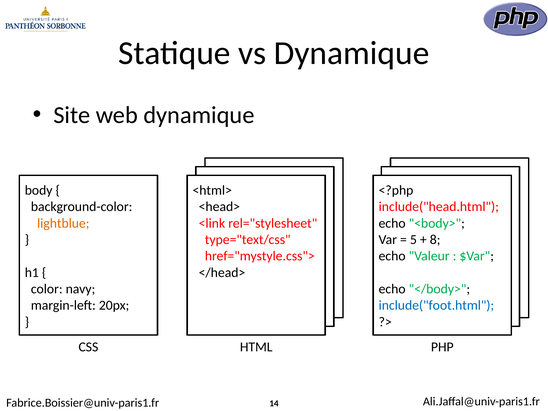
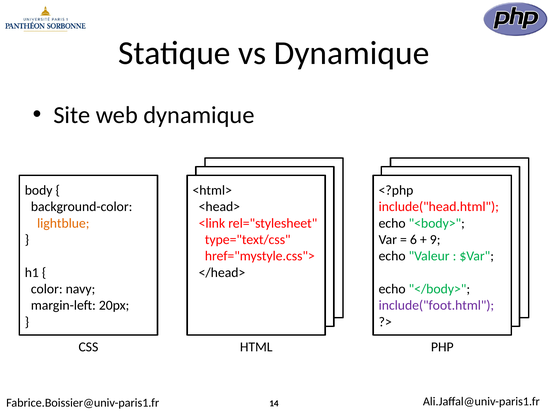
5: 5 -> 6
8: 8 -> 9
include("foot.html colour: blue -> purple
